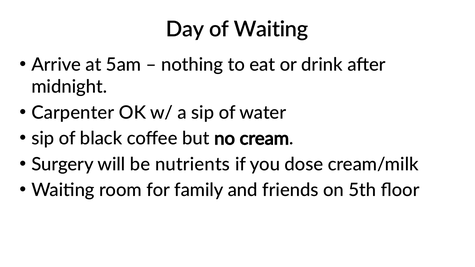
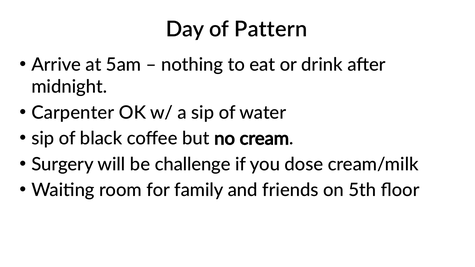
of Waiting: Waiting -> Pattern
nutrients: nutrients -> challenge
